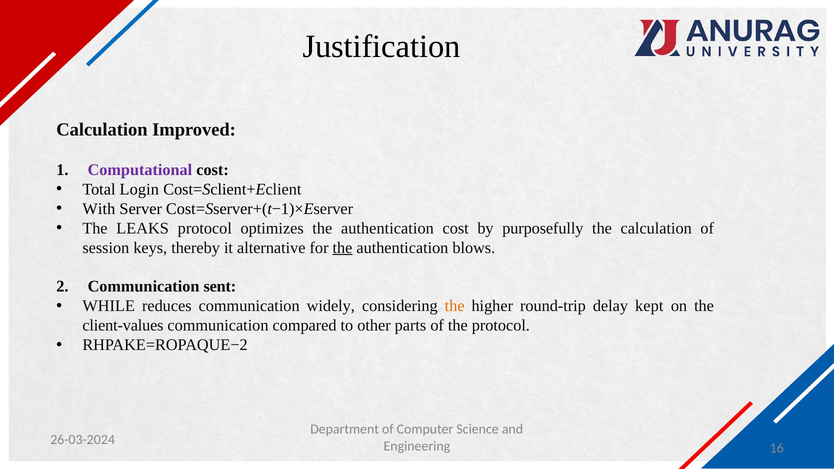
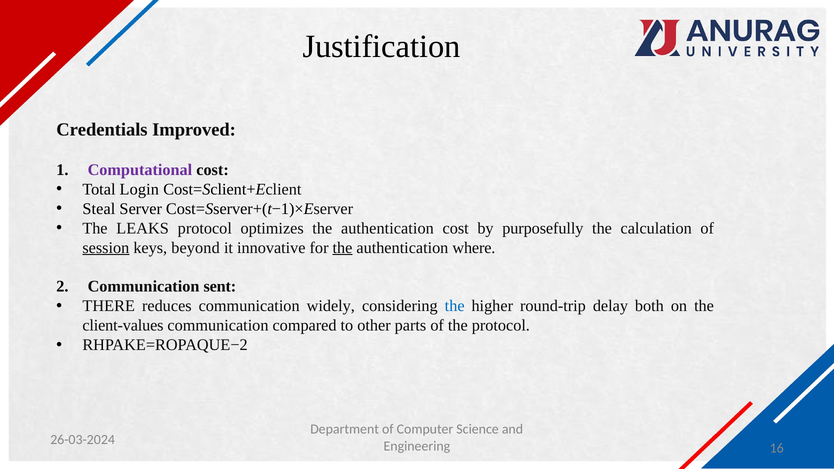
Calculation at (102, 130): Calculation -> Credentials
With: With -> Steal
session underline: none -> present
thereby: thereby -> beyond
alternative: alternative -> innovative
blows: blows -> where
WHILE: WHILE -> THERE
the at (455, 306) colour: orange -> blue
kept: kept -> both
